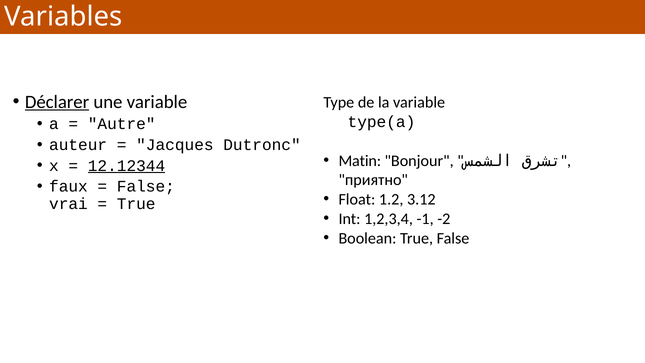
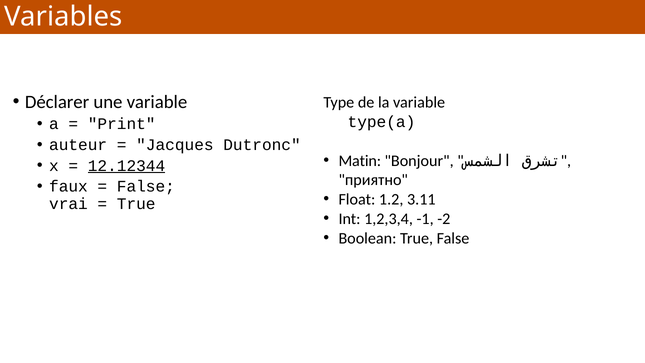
Déclarer underline: present -> none
Autre: Autre -> Print
3.12: 3.12 -> 3.11
